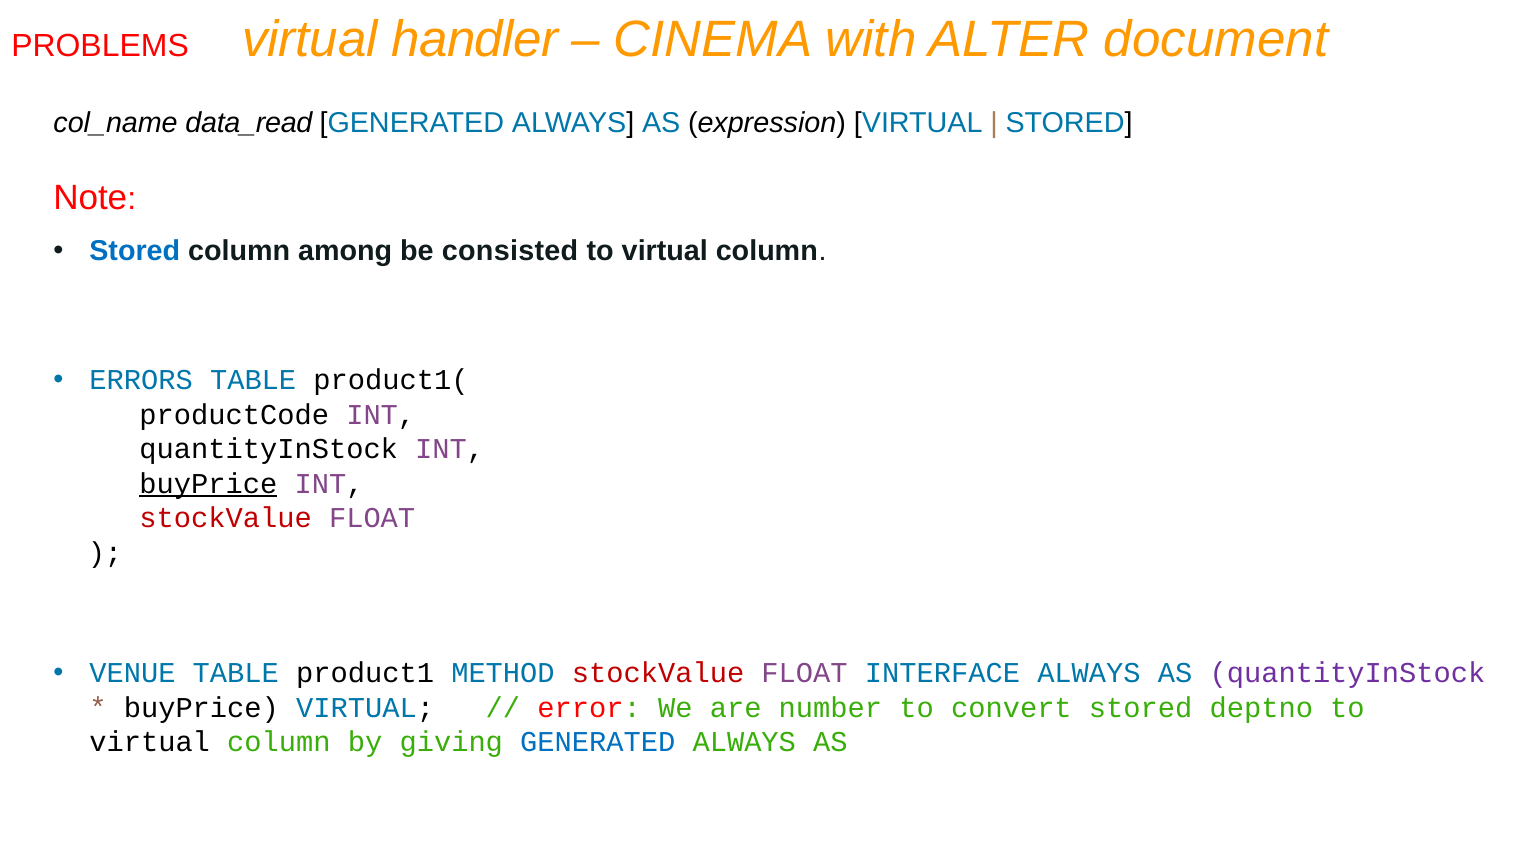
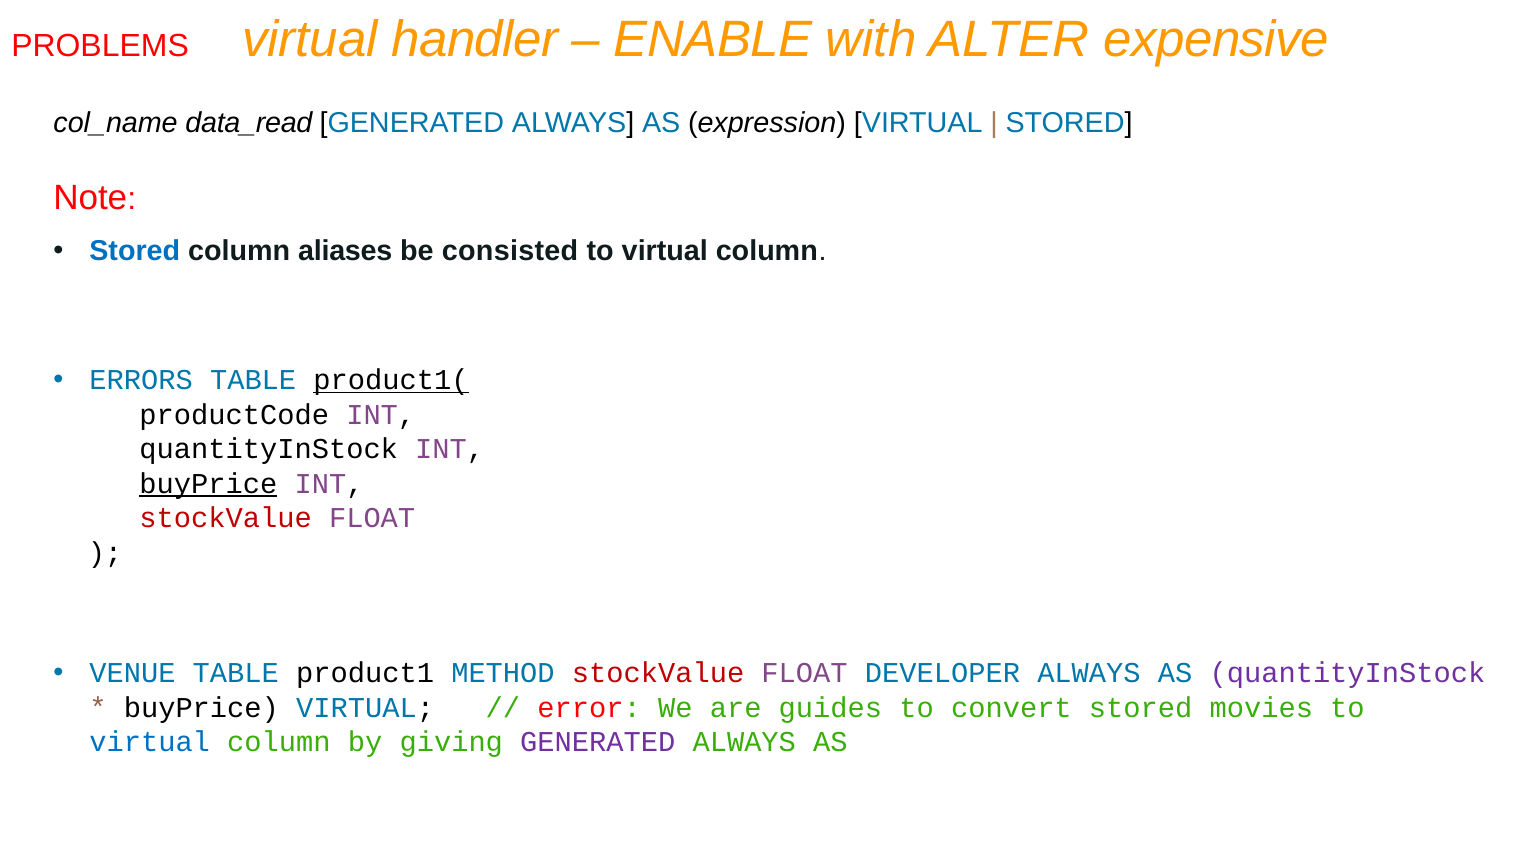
CINEMA: CINEMA -> ENABLE
document: document -> expensive
among: among -> aliases
product1( underline: none -> present
INTERFACE: INTERFACE -> DEVELOPER
number: number -> guides
deptno: deptno -> movies
virtual at (150, 742) colour: black -> blue
GENERATED at (598, 742) colour: blue -> purple
